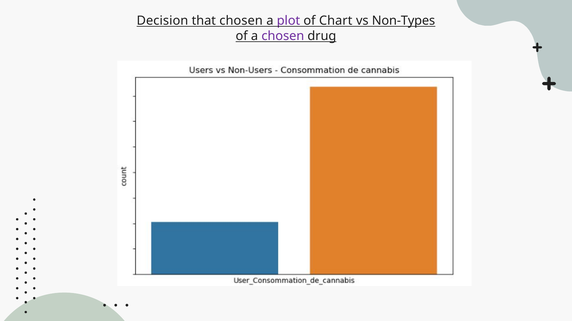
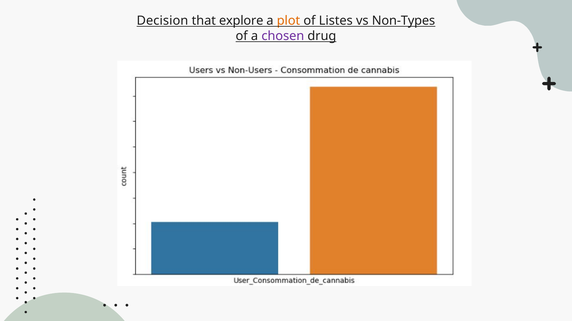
that chosen: chosen -> explore
plot colour: purple -> orange
Chart: Chart -> Listes
